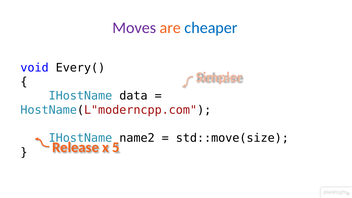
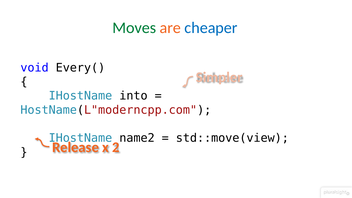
Moves colour: purple -> green
data: data -> into
std::move(size: std::move(size -> std::move(view
5: 5 -> 2
